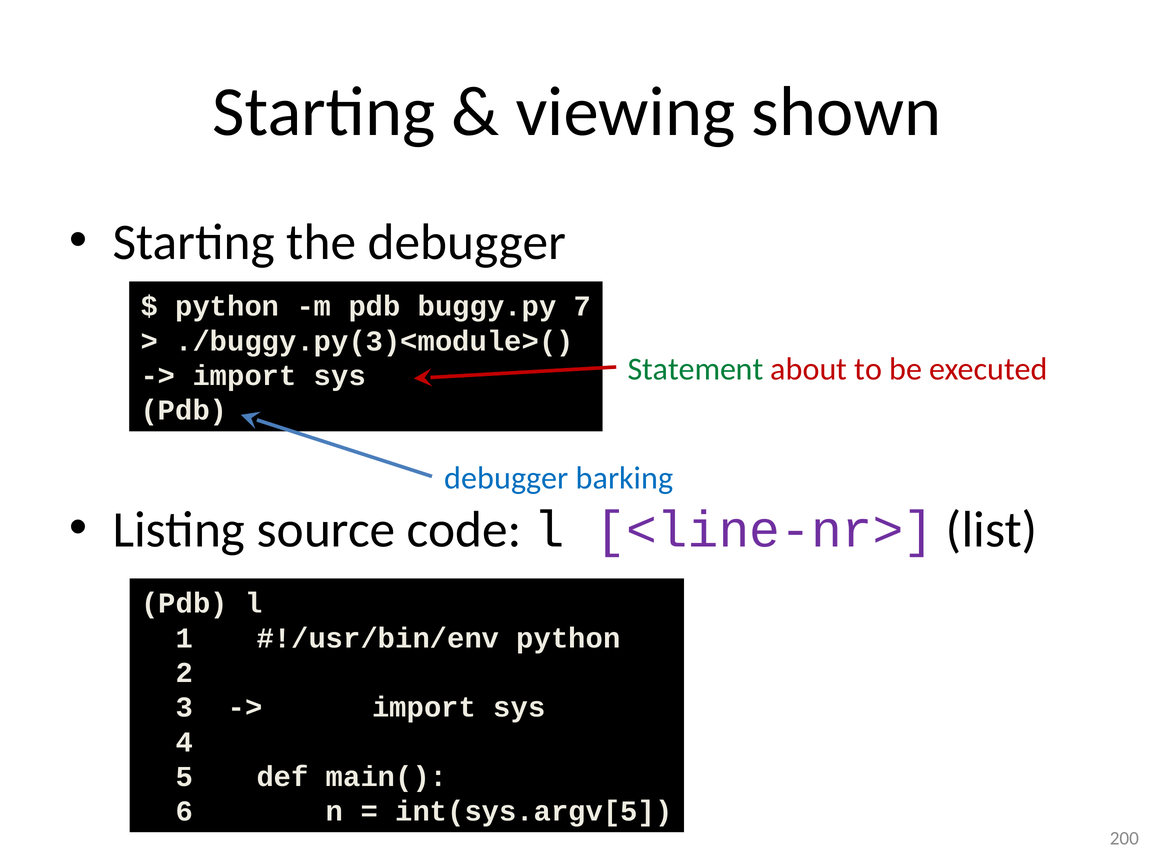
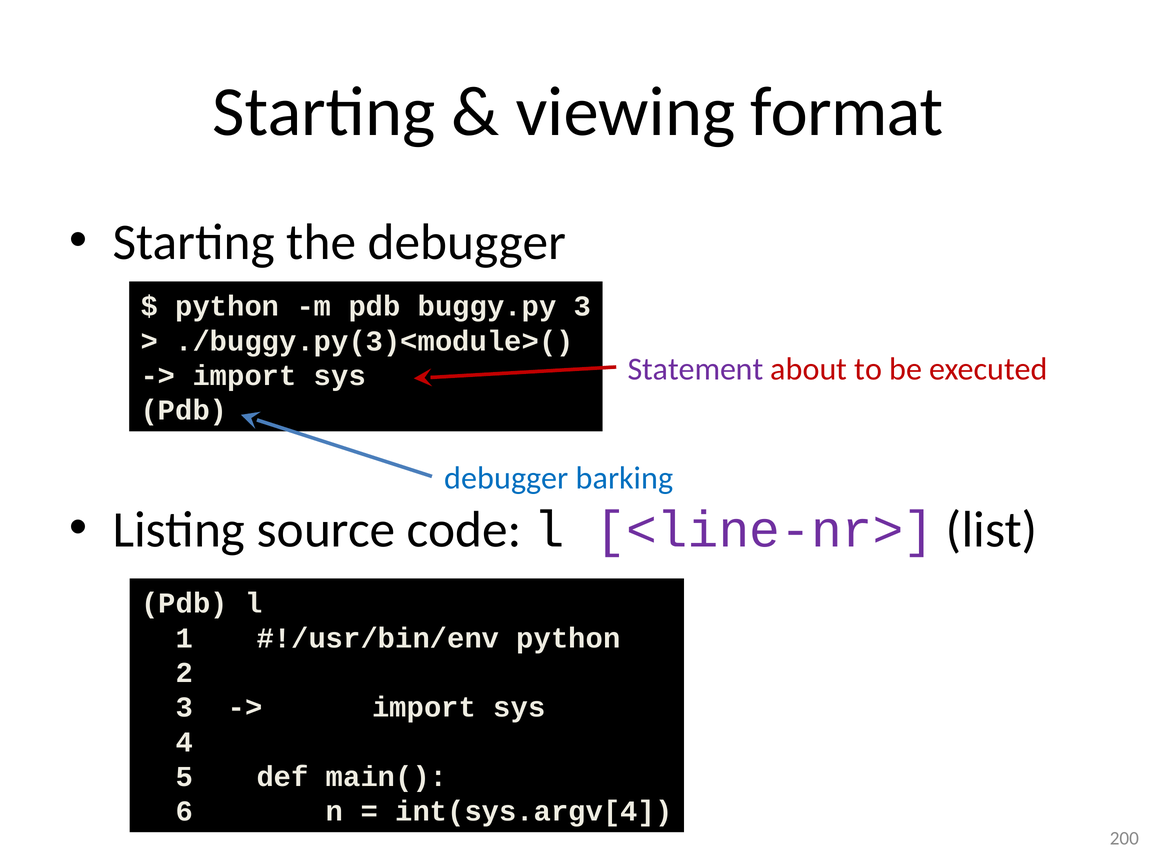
shown: shown -> format
buggy.py 7: 7 -> 3
Statement colour: green -> purple
int(sys.argv[5: int(sys.argv[5 -> int(sys.argv[4
